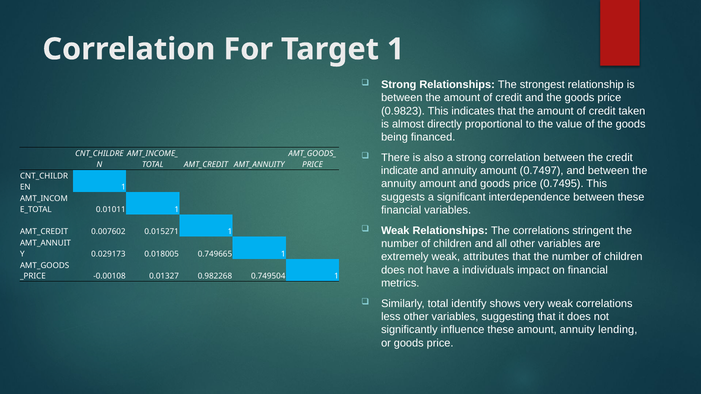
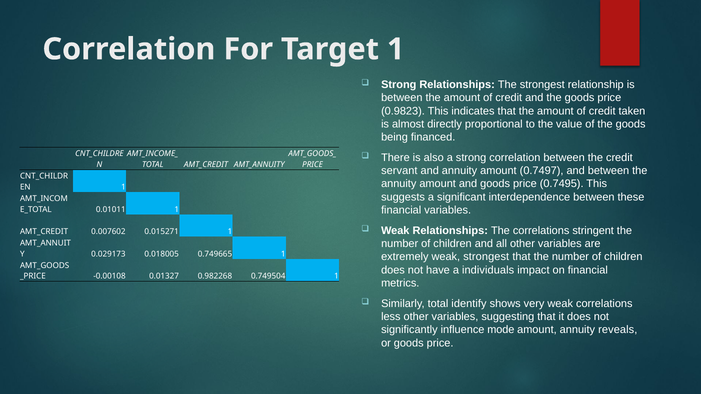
indicate: indicate -> servant
weak attributes: attributes -> strongest
influence these: these -> mode
lending: lending -> reveals
